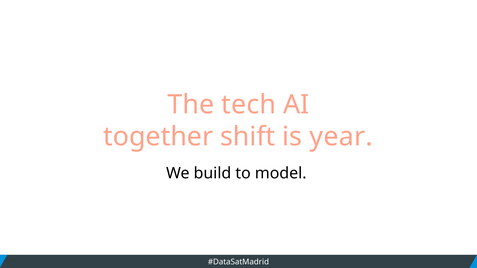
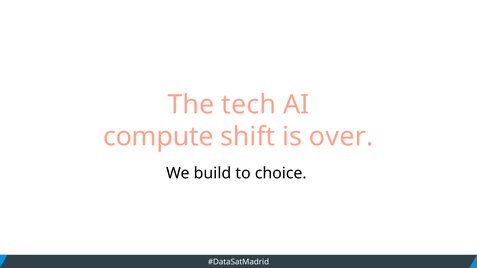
together: together -> compute
year: year -> over
model: model -> choice
